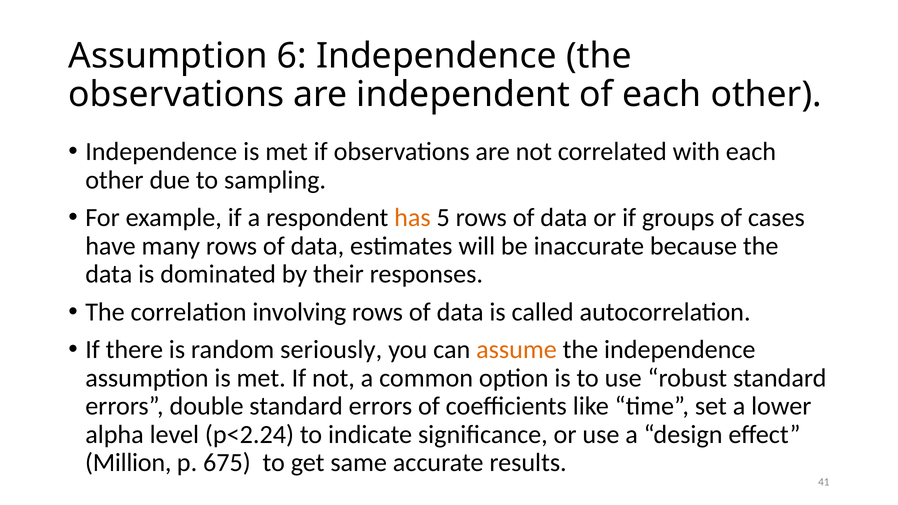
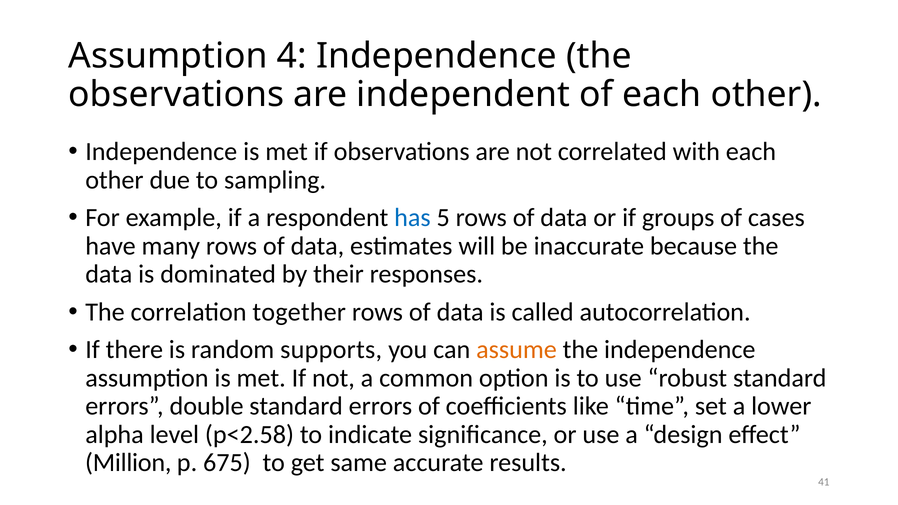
6: 6 -> 4
has colour: orange -> blue
involving: involving -> together
seriously: seriously -> supports
p<2.24: p<2.24 -> p<2.58
